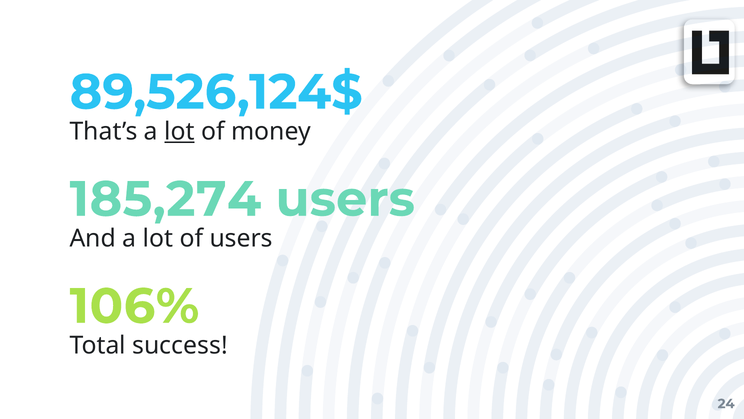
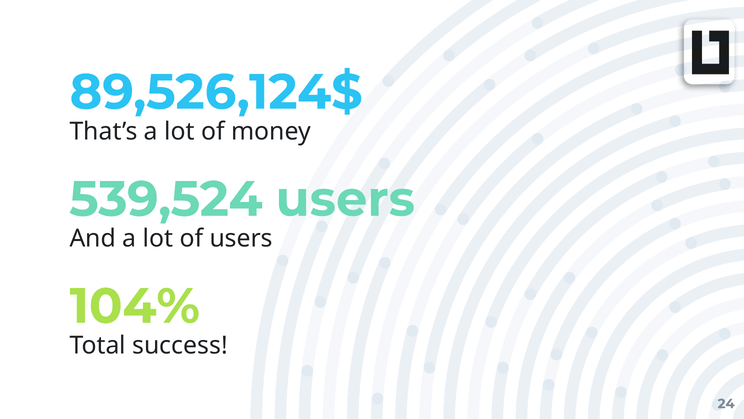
lot at (179, 131) underline: present -> none
185,274: 185,274 -> 539,524
106%: 106% -> 104%
